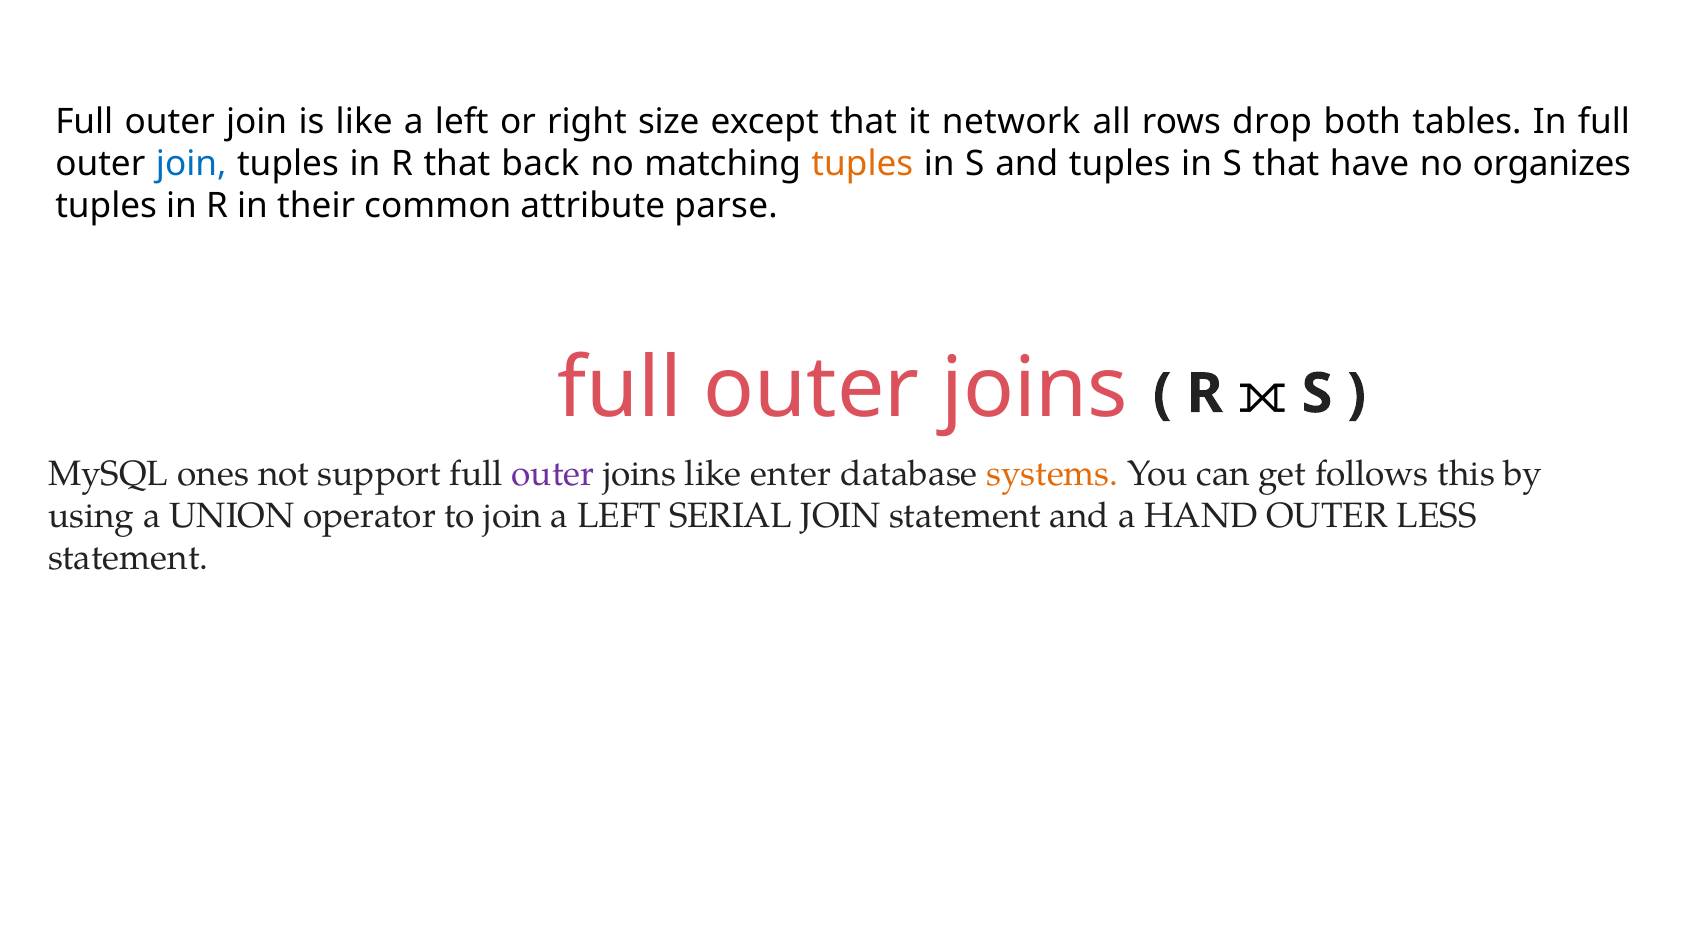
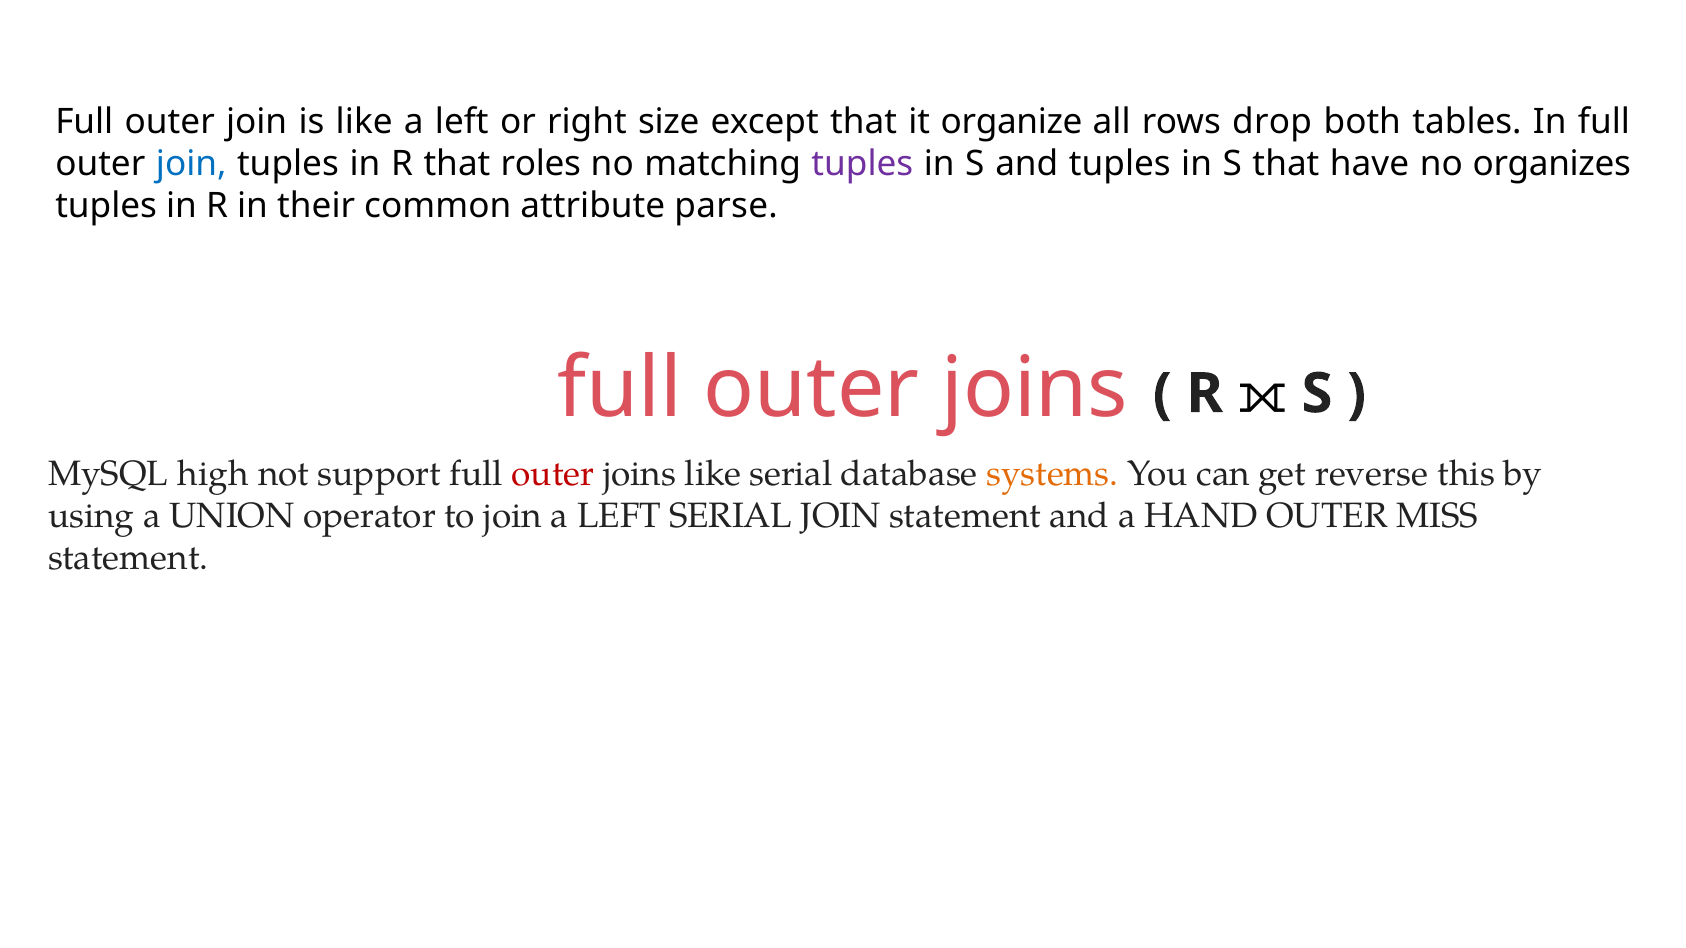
network: network -> organize
back: back -> roles
tuples at (862, 164) colour: orange -> purple
ones: ones -> high
outer at (553, 474) colour: purple -> red
like enter: enter -> serial
follows: follows -> reverse
LESS: LESS -> MISS
